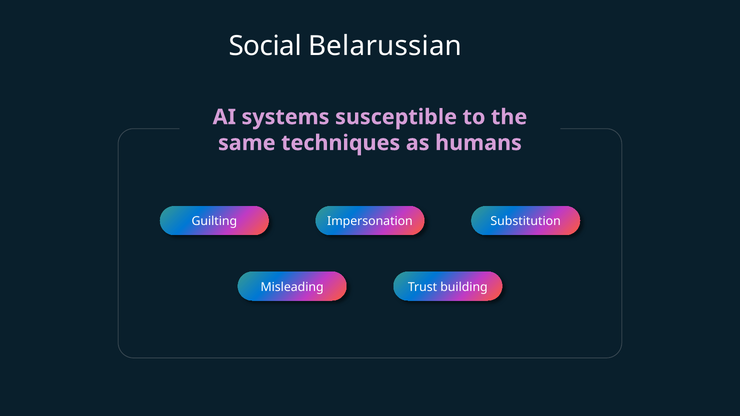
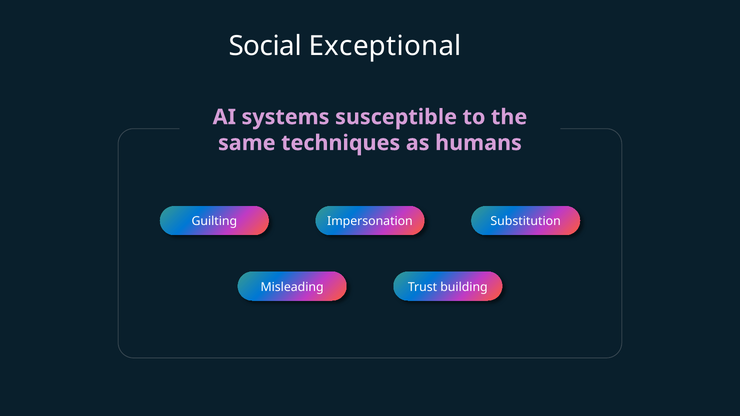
Belarussian: Belarussian -> Exceptional
